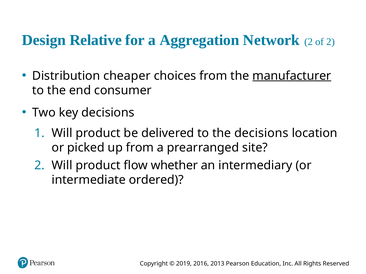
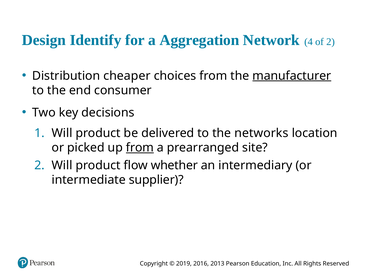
Relative: Relative -> Identify
Network 2: 2 -> 4
the decisions: decisions -> networks
from at (140, 148) underline: none -> present
ordered: ordered -> supplier
